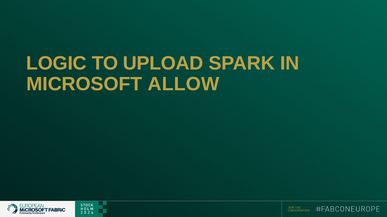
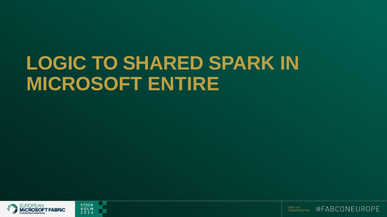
UPLOAD: UPLOAD -> SHARED
ALLOW: ALLOW -> ENTIRE
